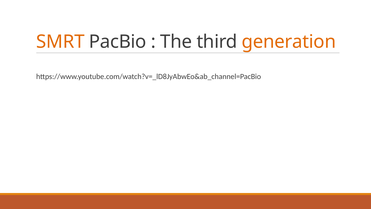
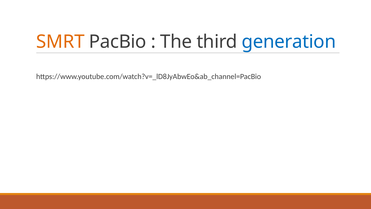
generation colour: orange -> blue
